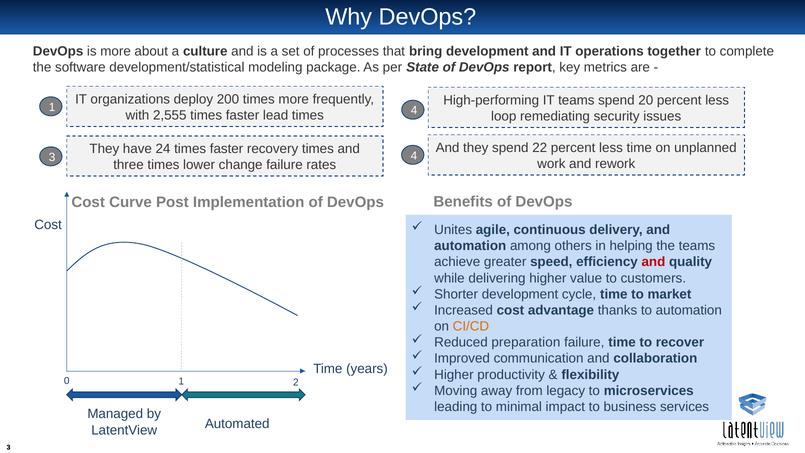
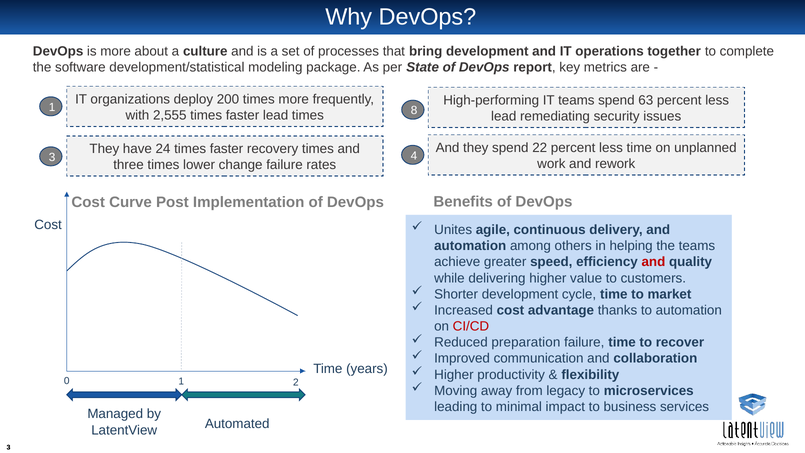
20: 20 -> 63
1 4: 4 -> 8
loop at (504, 116): loop -> lead
CI/CD colour: orange -> red
